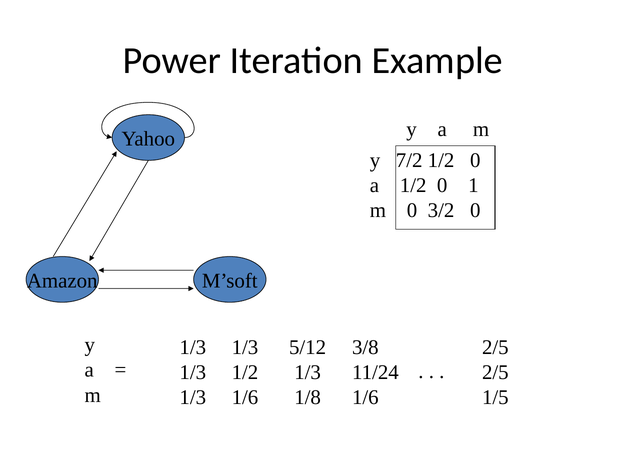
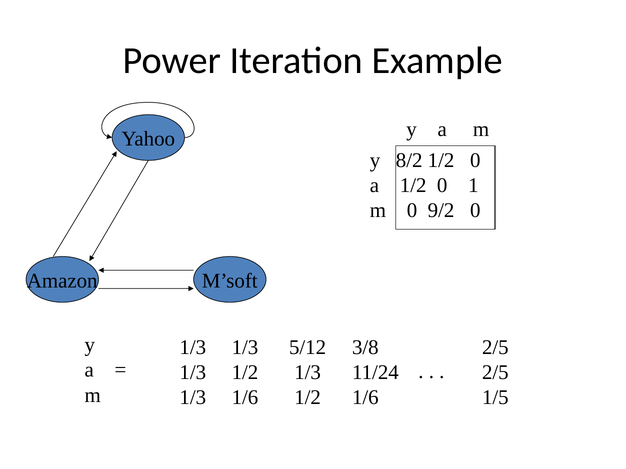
7/2: 7/2 -> 8/2
3/2: 3/2 -> 9/2
1/8 at (308, 398): 1/8 -> 1/2
